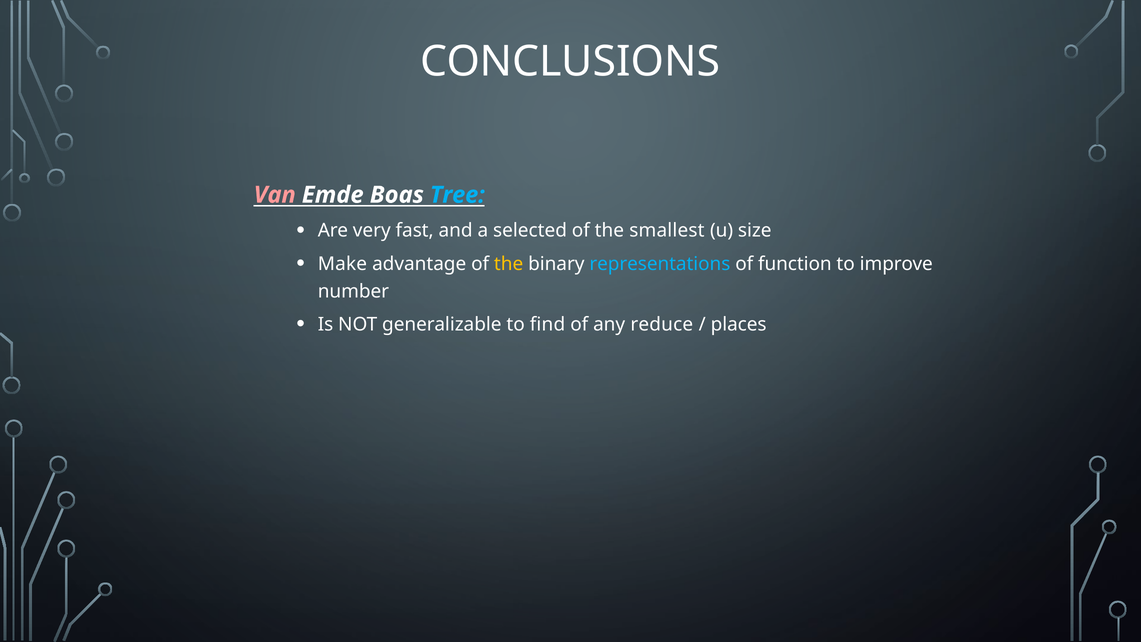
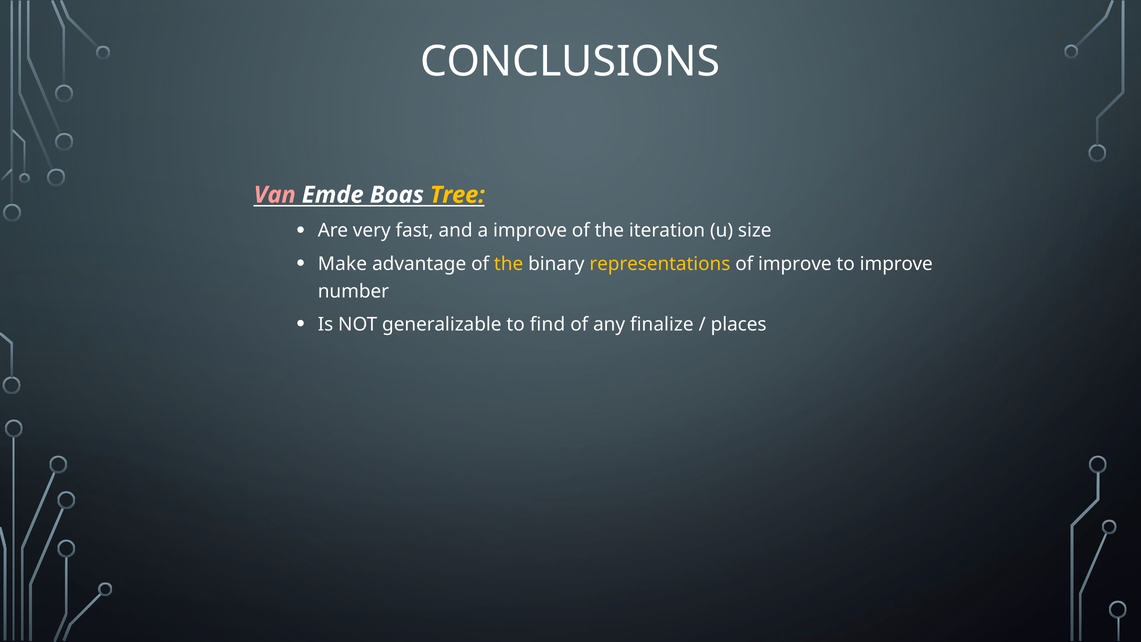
Tree colour: light blue -> yellow
a selected: selected -> improve
smallest: smallest -> iteration
representations colour: light blue -> yellow
of function: function -> improve
reduce: reduce -> finalize
